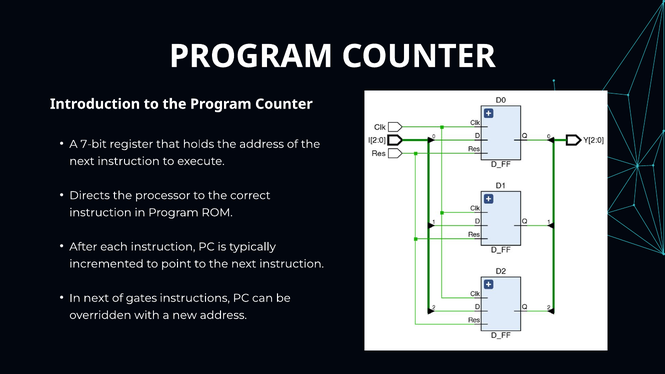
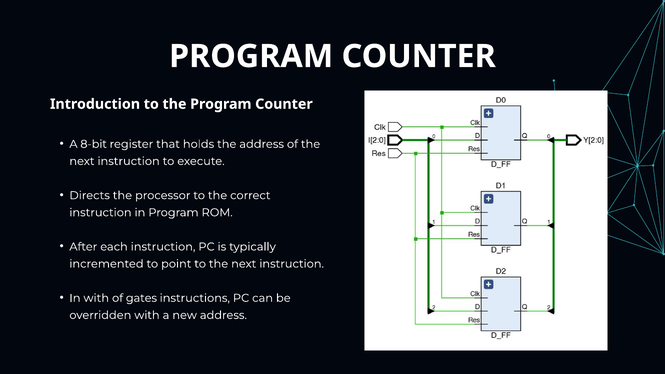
7-bit: 7-bit -> 8-bit
In next: next -> with
